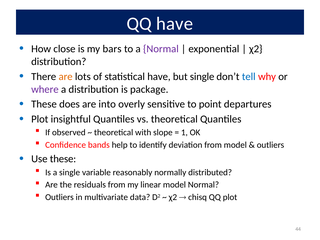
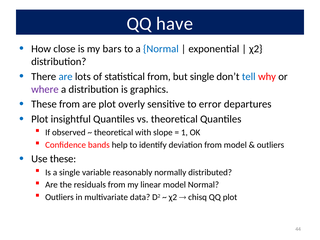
Normal at (161, 49) colour: purple -> blue
are at (66, 76) colour: orange -> blue
statistical have: have -> from
package: package -> graphics
These does: does -> from
are into: into -> plot
point: point -> error
